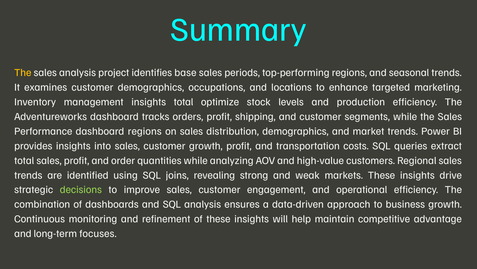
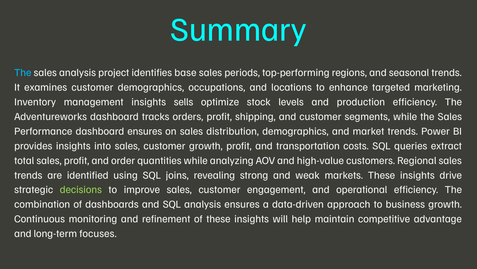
The at (23, 72) colour: yellow -> light blue
insights total: total -> sells
dashboard regions: regions -> ensures
